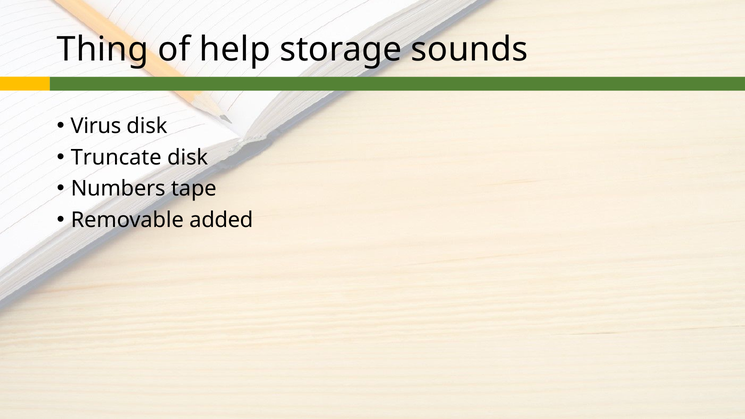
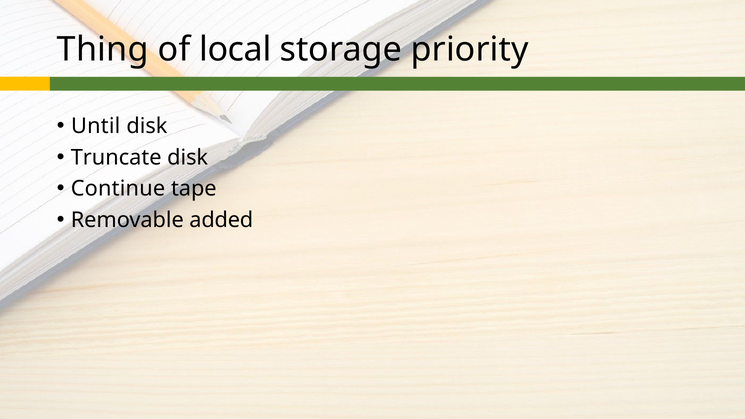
help: help -> local
sounds: sounds -> priority
Virus: Virus -> Until
Numbers: Numbers -> Continue
